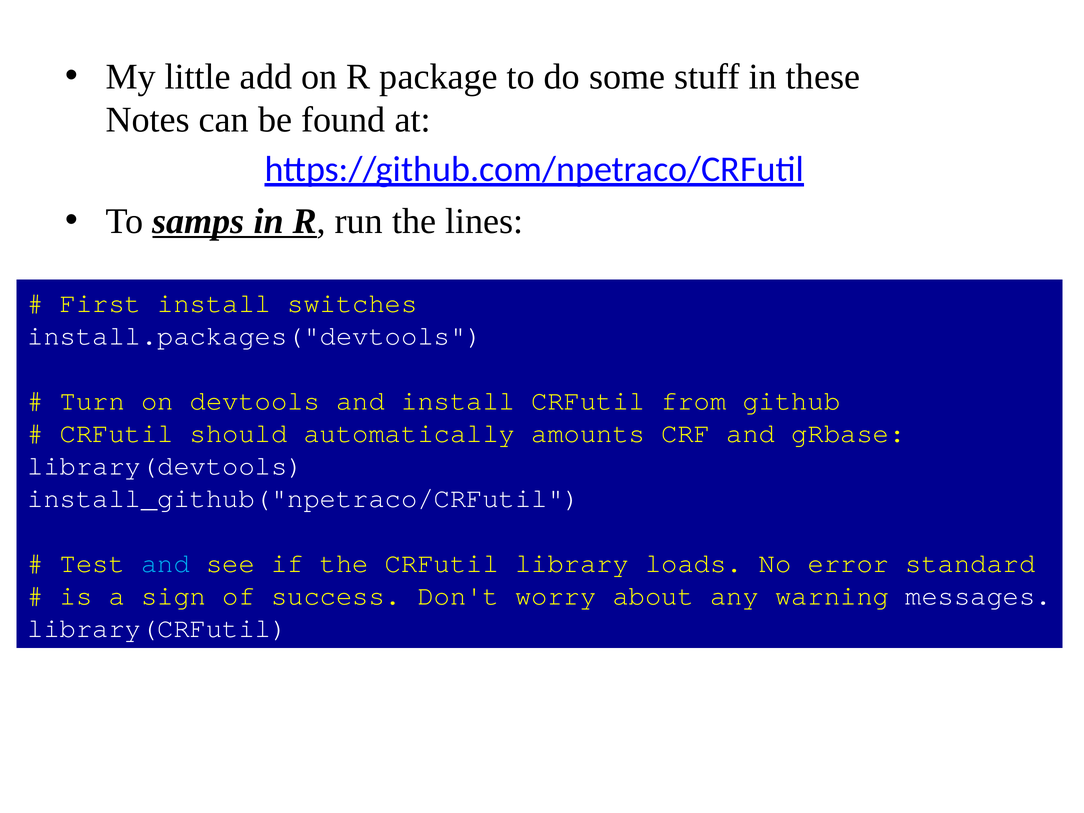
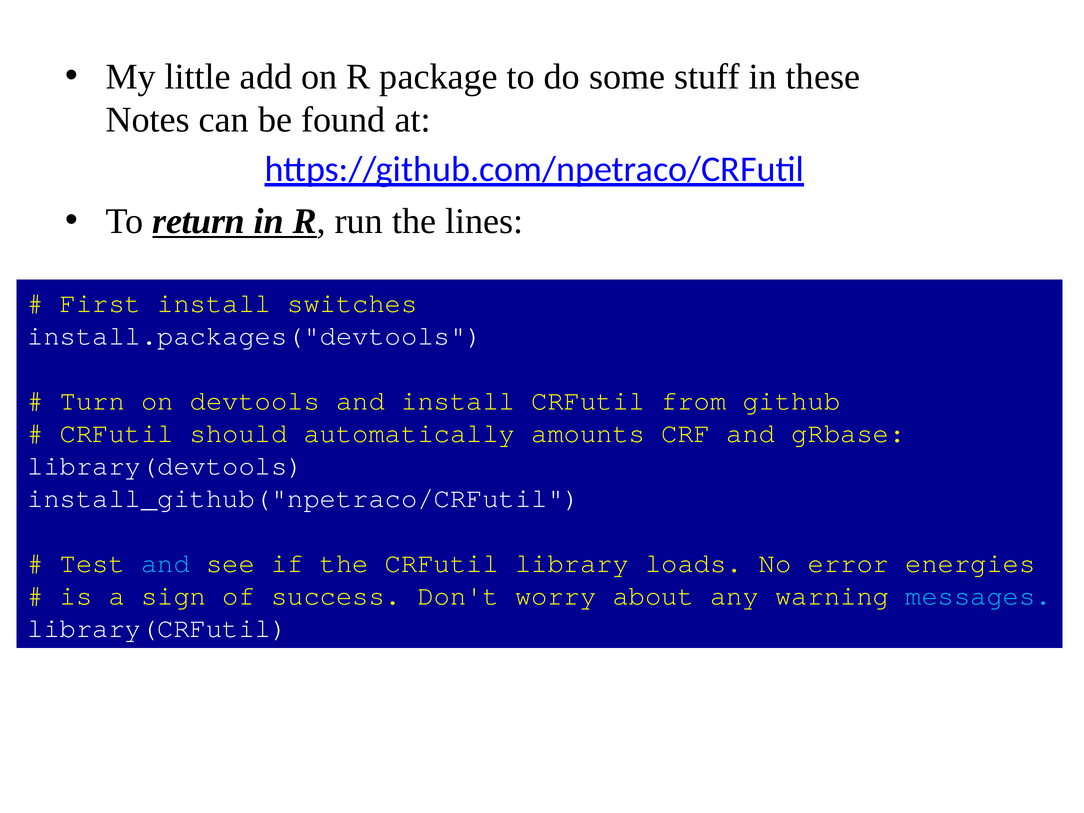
samps: samps -> return
standard: standard -> energies
messages colour: white -> light blue
